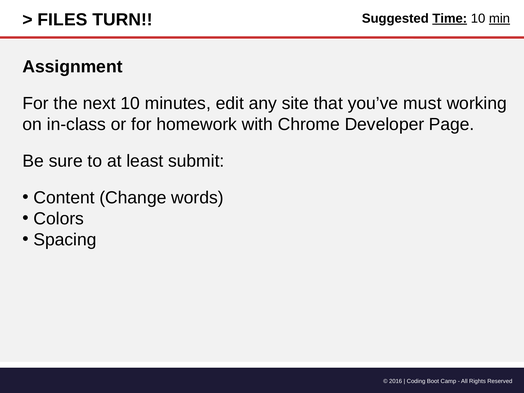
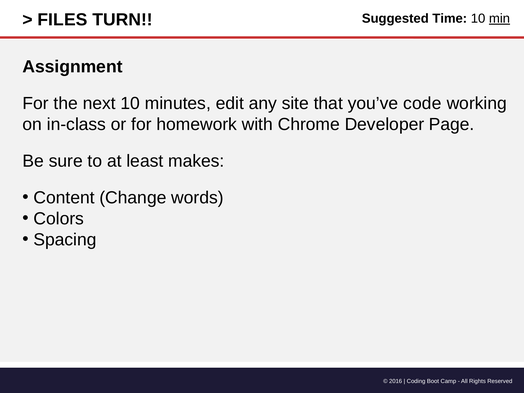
Time underline: present -> none
must: must -> code
submit: submit -> makes
